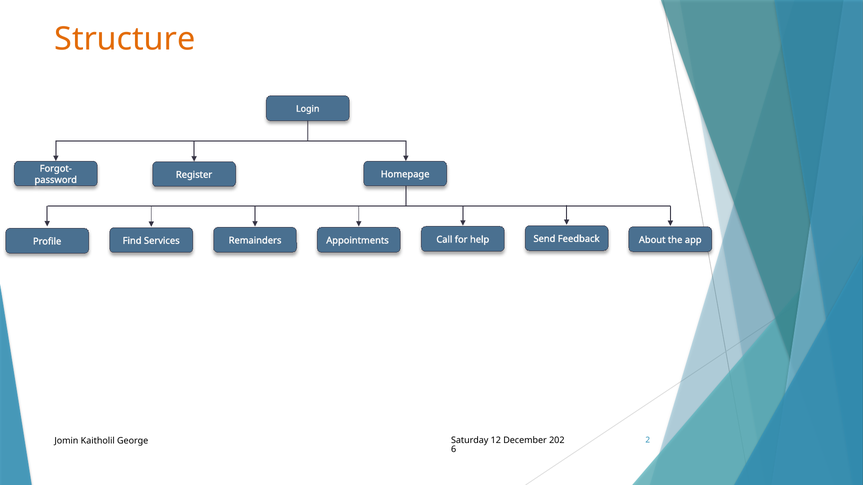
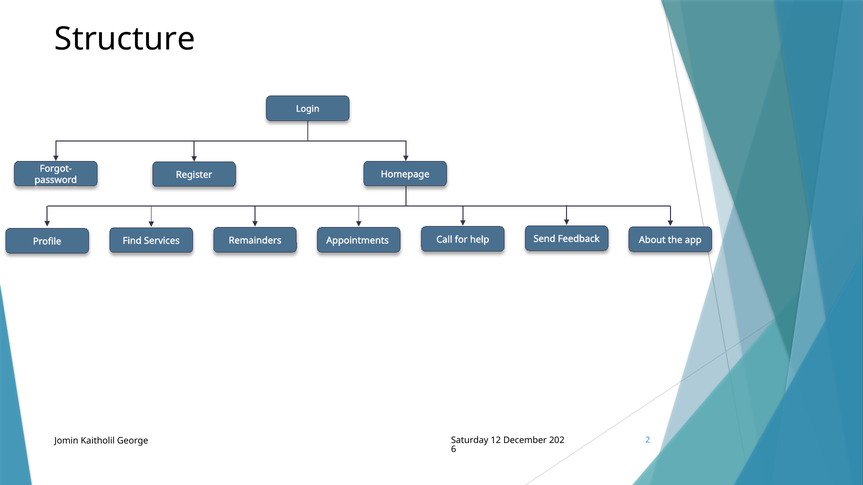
Structure colour: orange -> black
